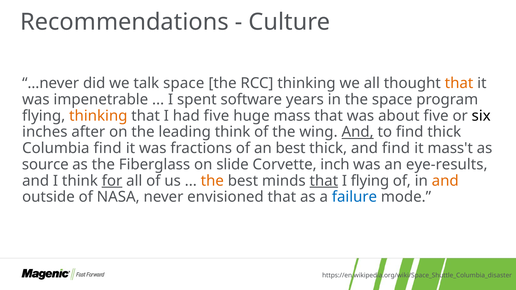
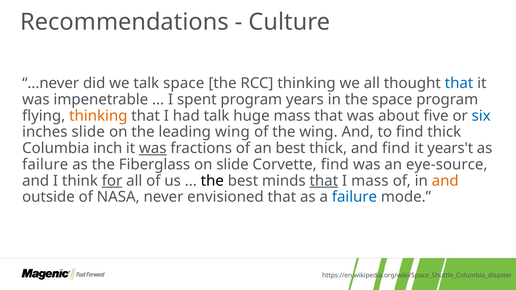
that at (459, 83) colour: orange -> blue
spent software: software -> program
had five: five -> talk
six colour: black -> blue
inches after: after -> slide
leading think: think -> wing
And at (358, 132) underline: present -> none
Columbia find: find -> inch
was at (153, 148) underline: none -> present
mass't: mass't -> years't
source at (45, 165): source -> failure
Corvette inch: inch -> find
eye-results: eye-results -> eye-source
the at (212, 181) colour: orange -> black
I flying: flying -> mass
